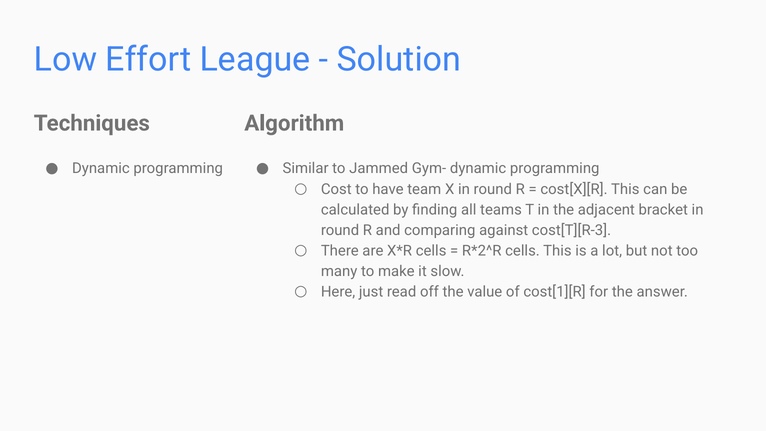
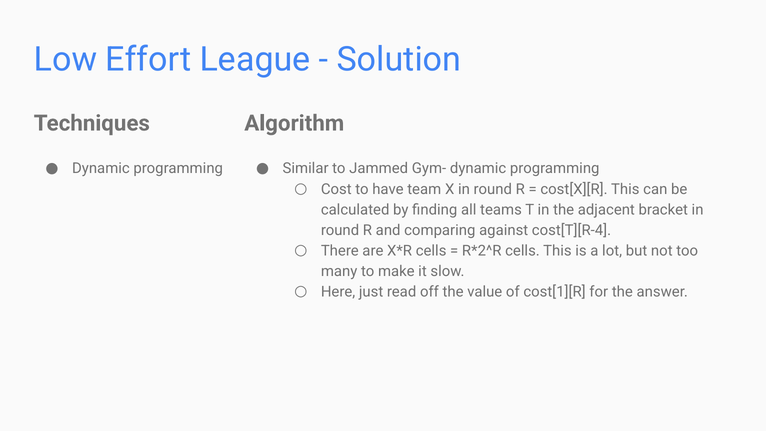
cost[T][R-3: cost[T][R-3 -> cost[T][R-4
